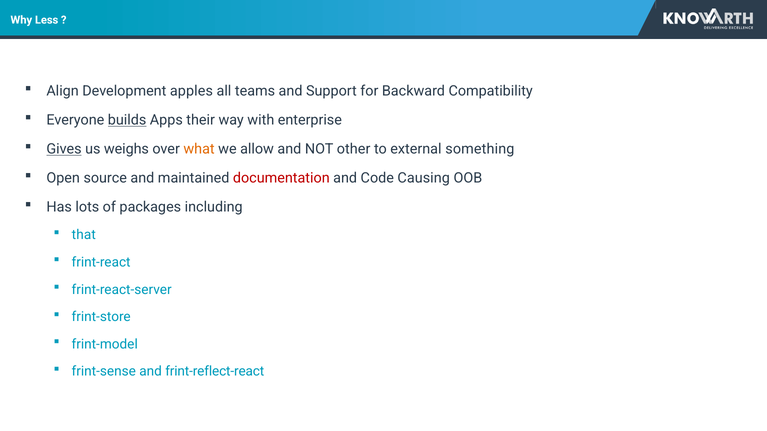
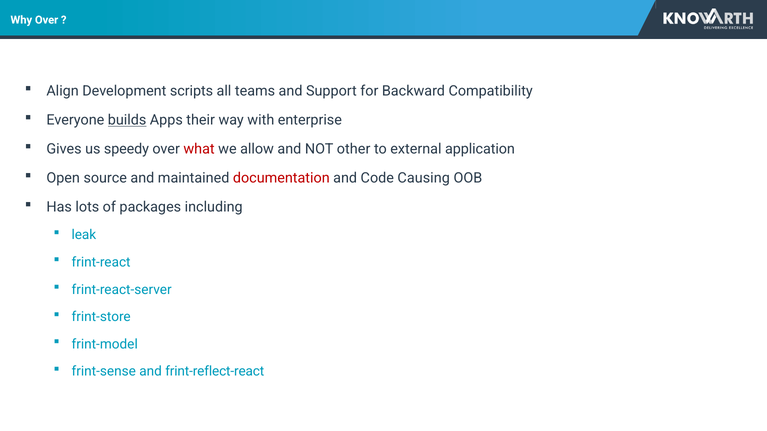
Why Less: Less -> Over
apples: apples -> scripts
Gives underline: present -> none
weighs: weighs -> speedy
what colour: orange -> red
something: something -> application
that: that -> leak
